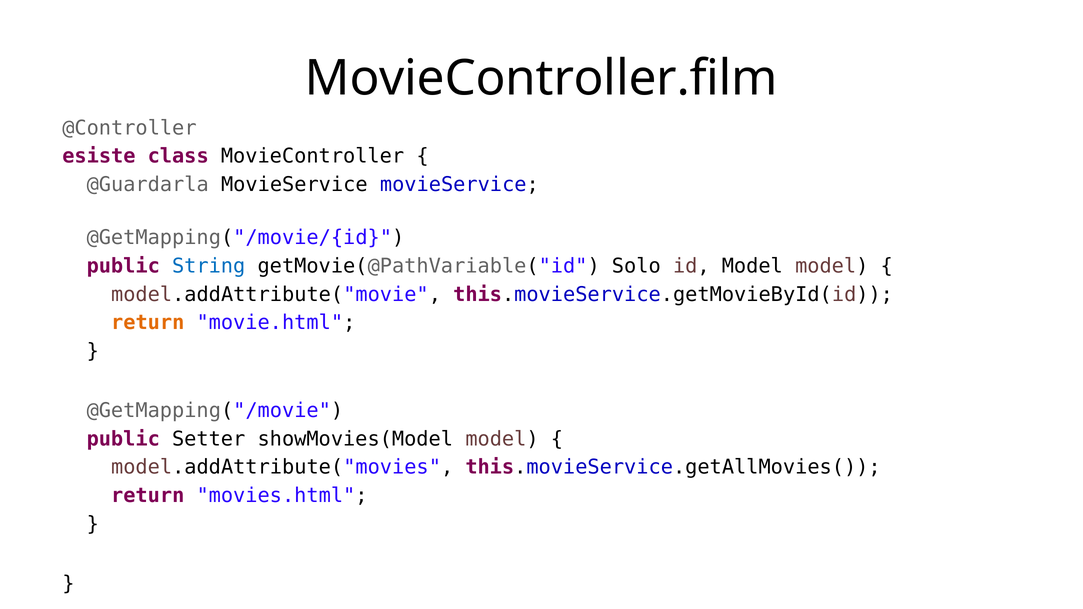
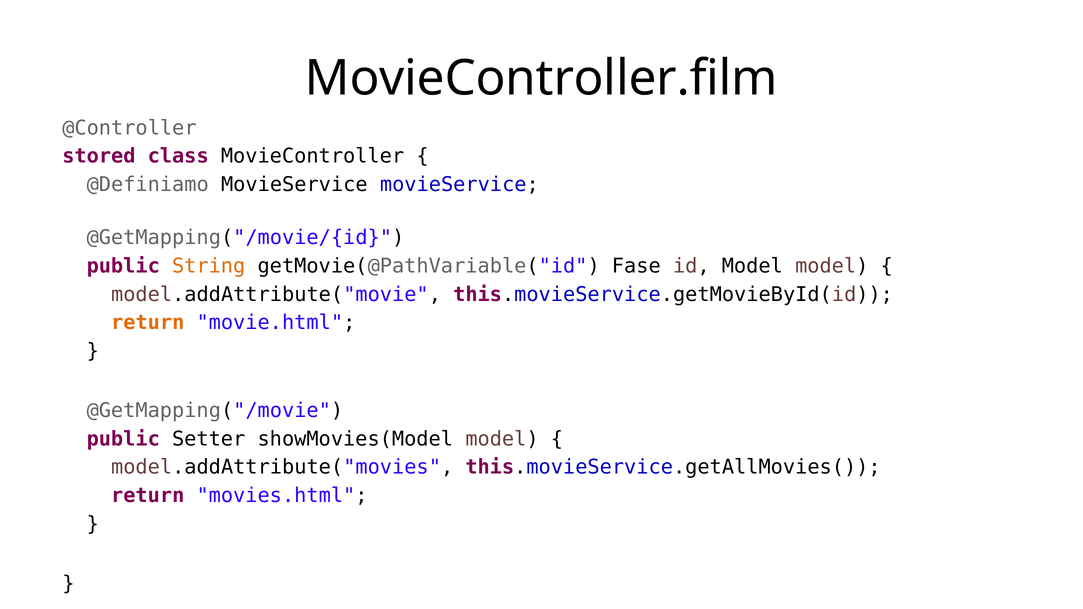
esiste: esiste -> stored
@Guardarla: @Guardarla -> @Definiamo
String colour: blue -> orange
Solo: Solo -> Fase
